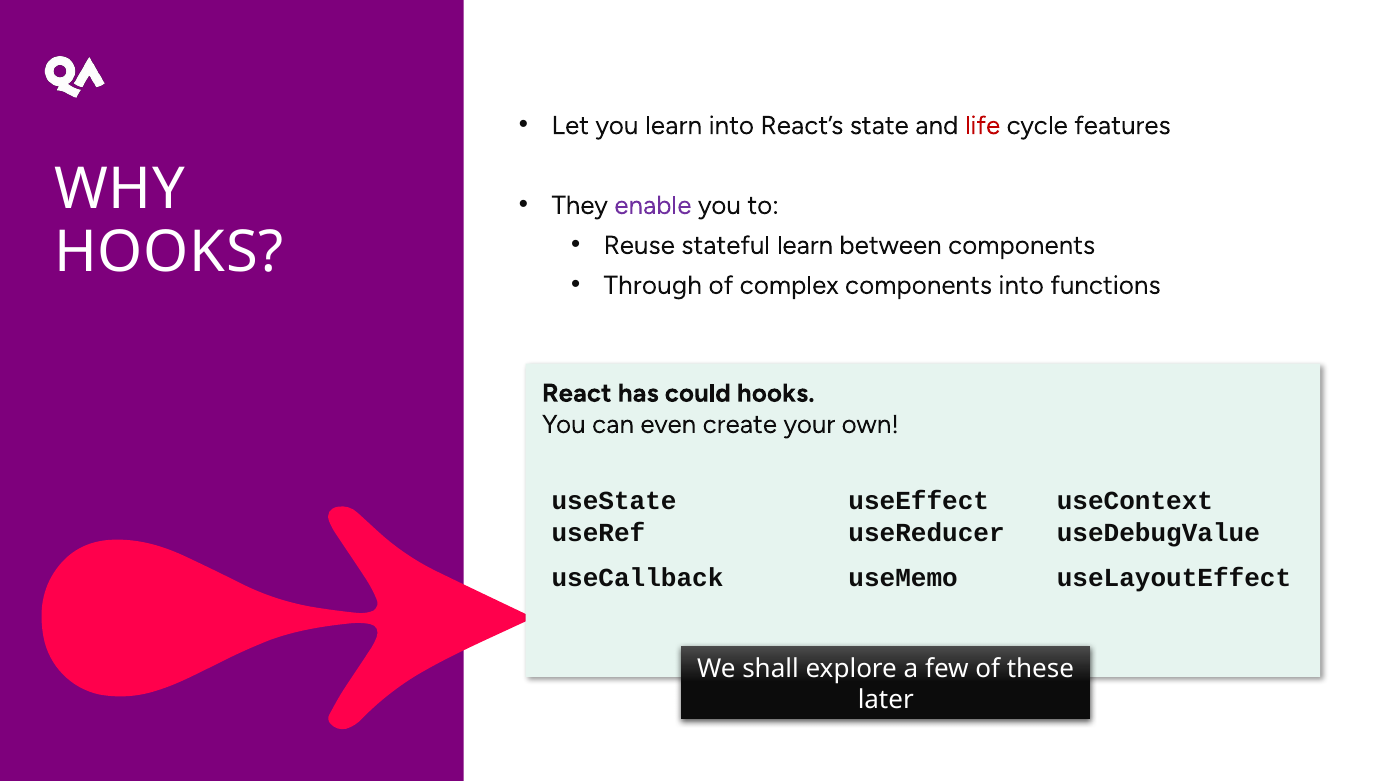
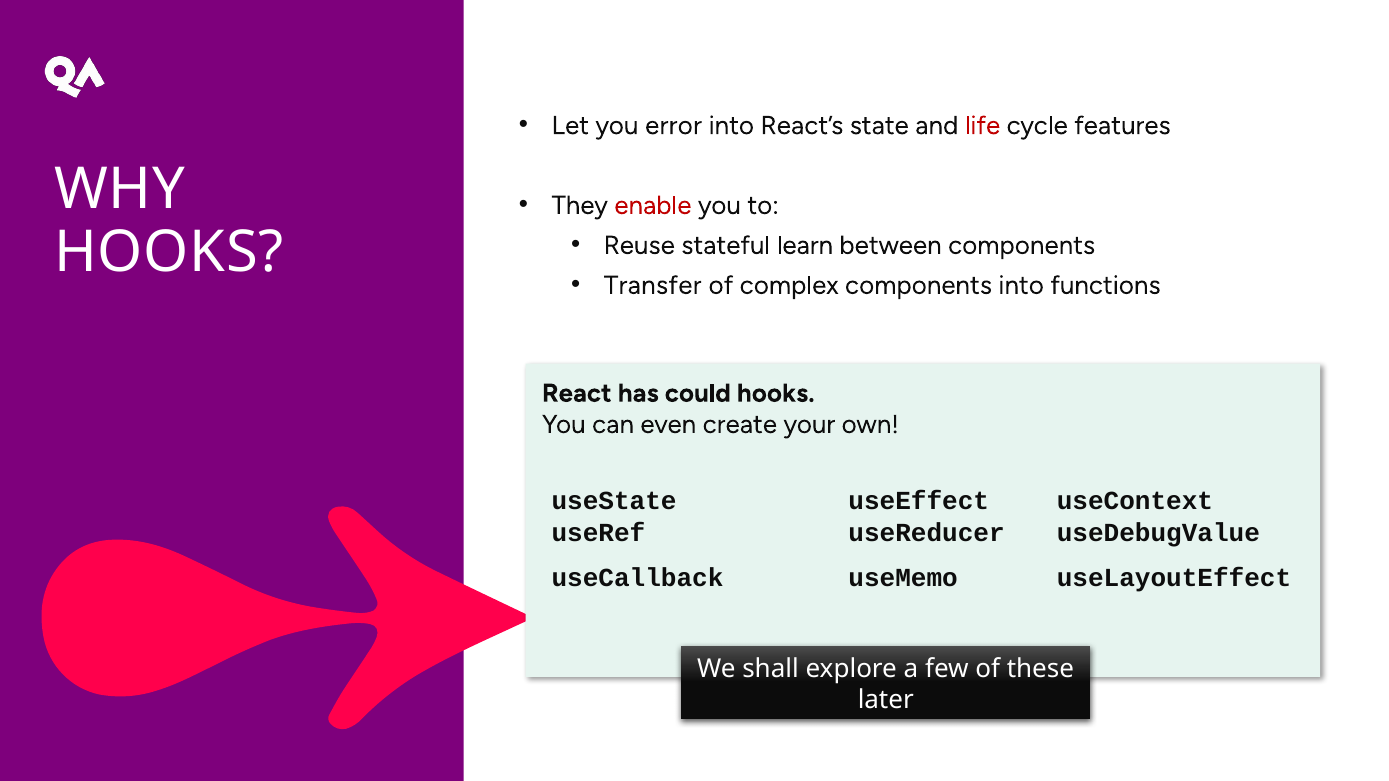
you learn: learn -> error
enable colour: purple -> red
Through: Through -> Transfer
